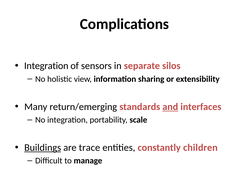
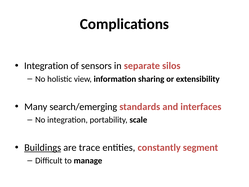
return/emerging: return/emerging -> search/emerging
and underline: present -> none
children: children -> segment
